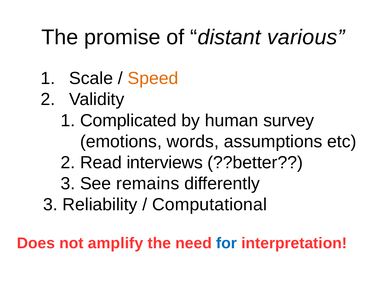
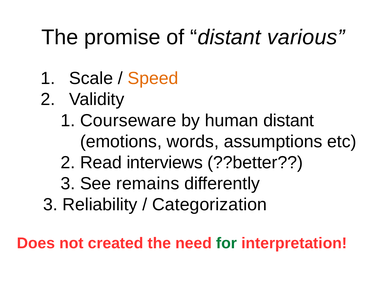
Complicated: Complicated -> Courseware
human survey: survey -> distant
Computational: Computational -> Categorization
amplify: amplify -> created
for colour: blue -> green
